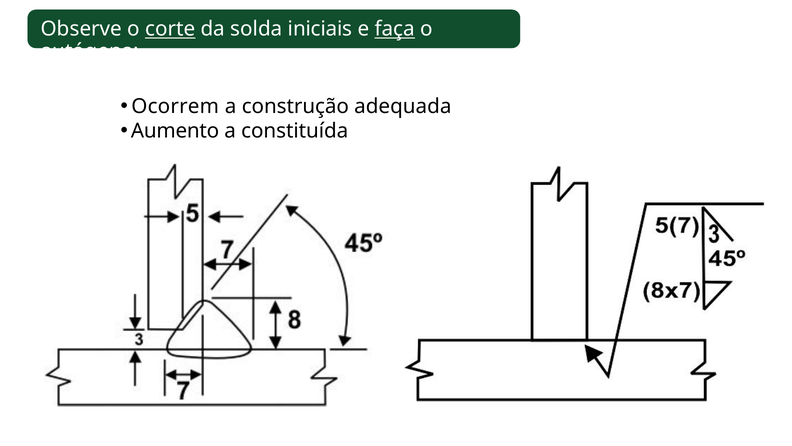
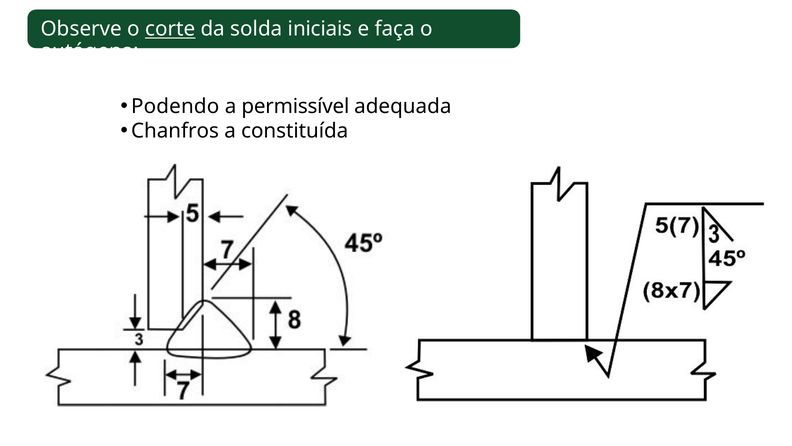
faça underline: present -> none
Ocorrem: Ocorrem -> Podendo
construção: construção -> permissível
Aumento: Aumento -> Chanfros
